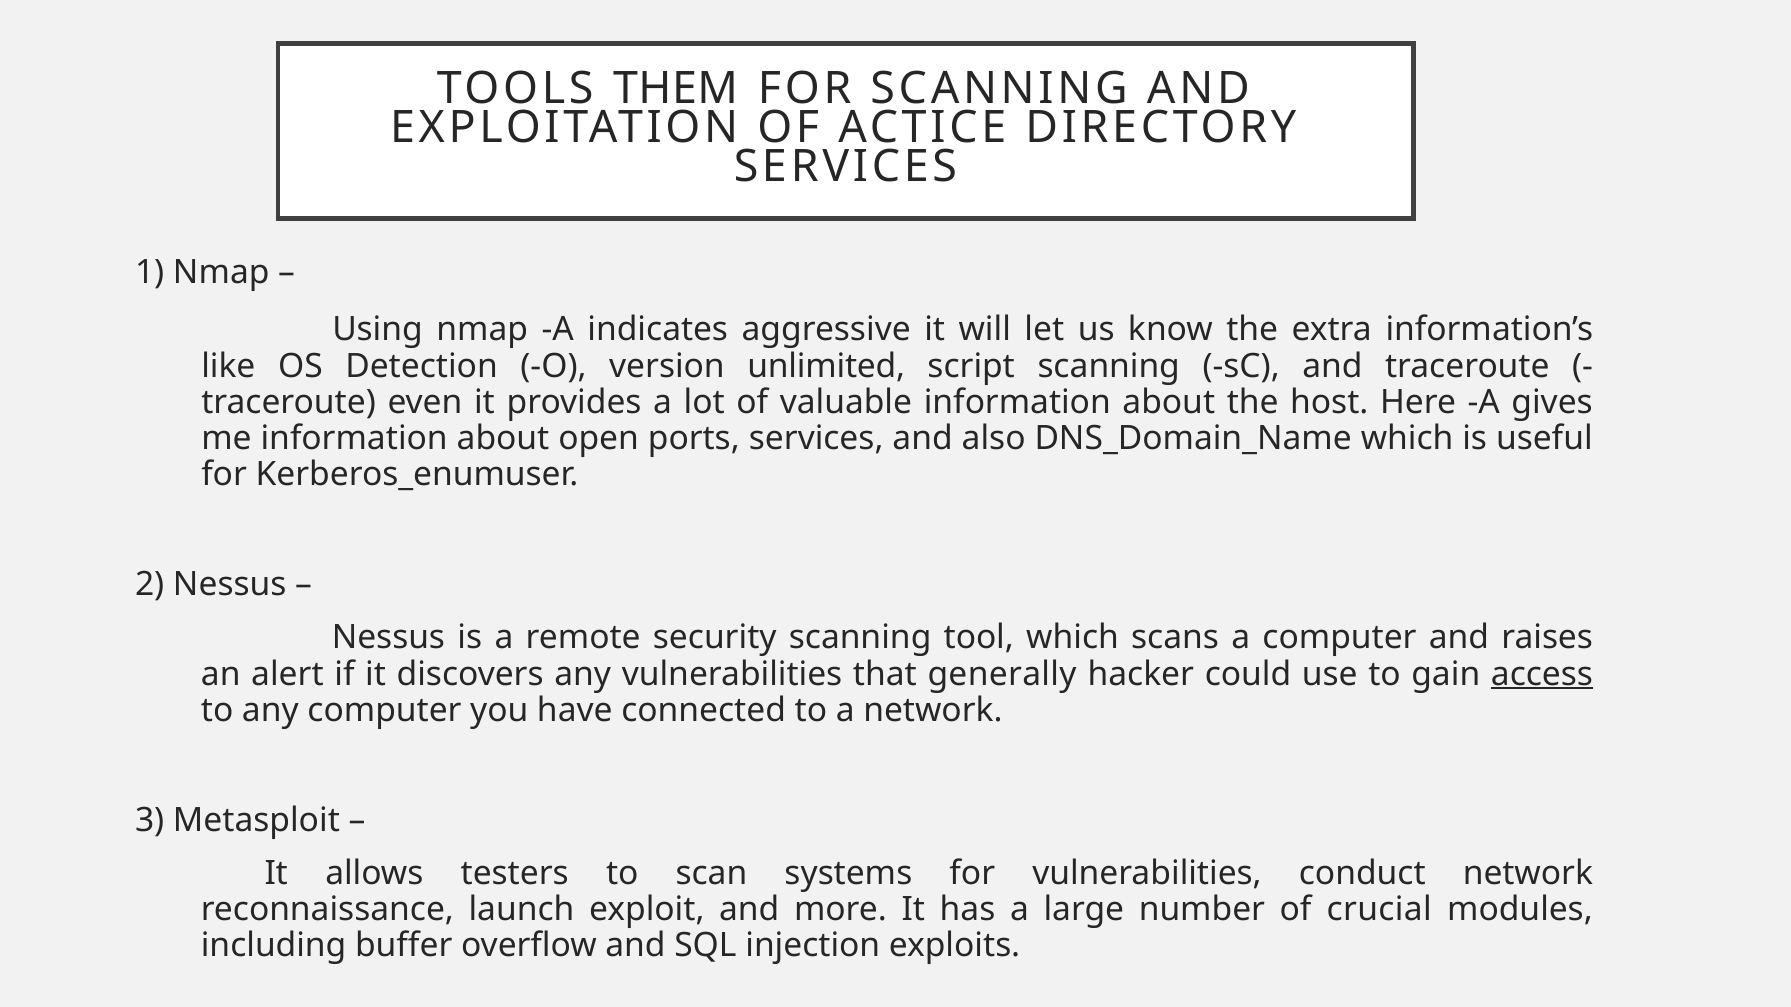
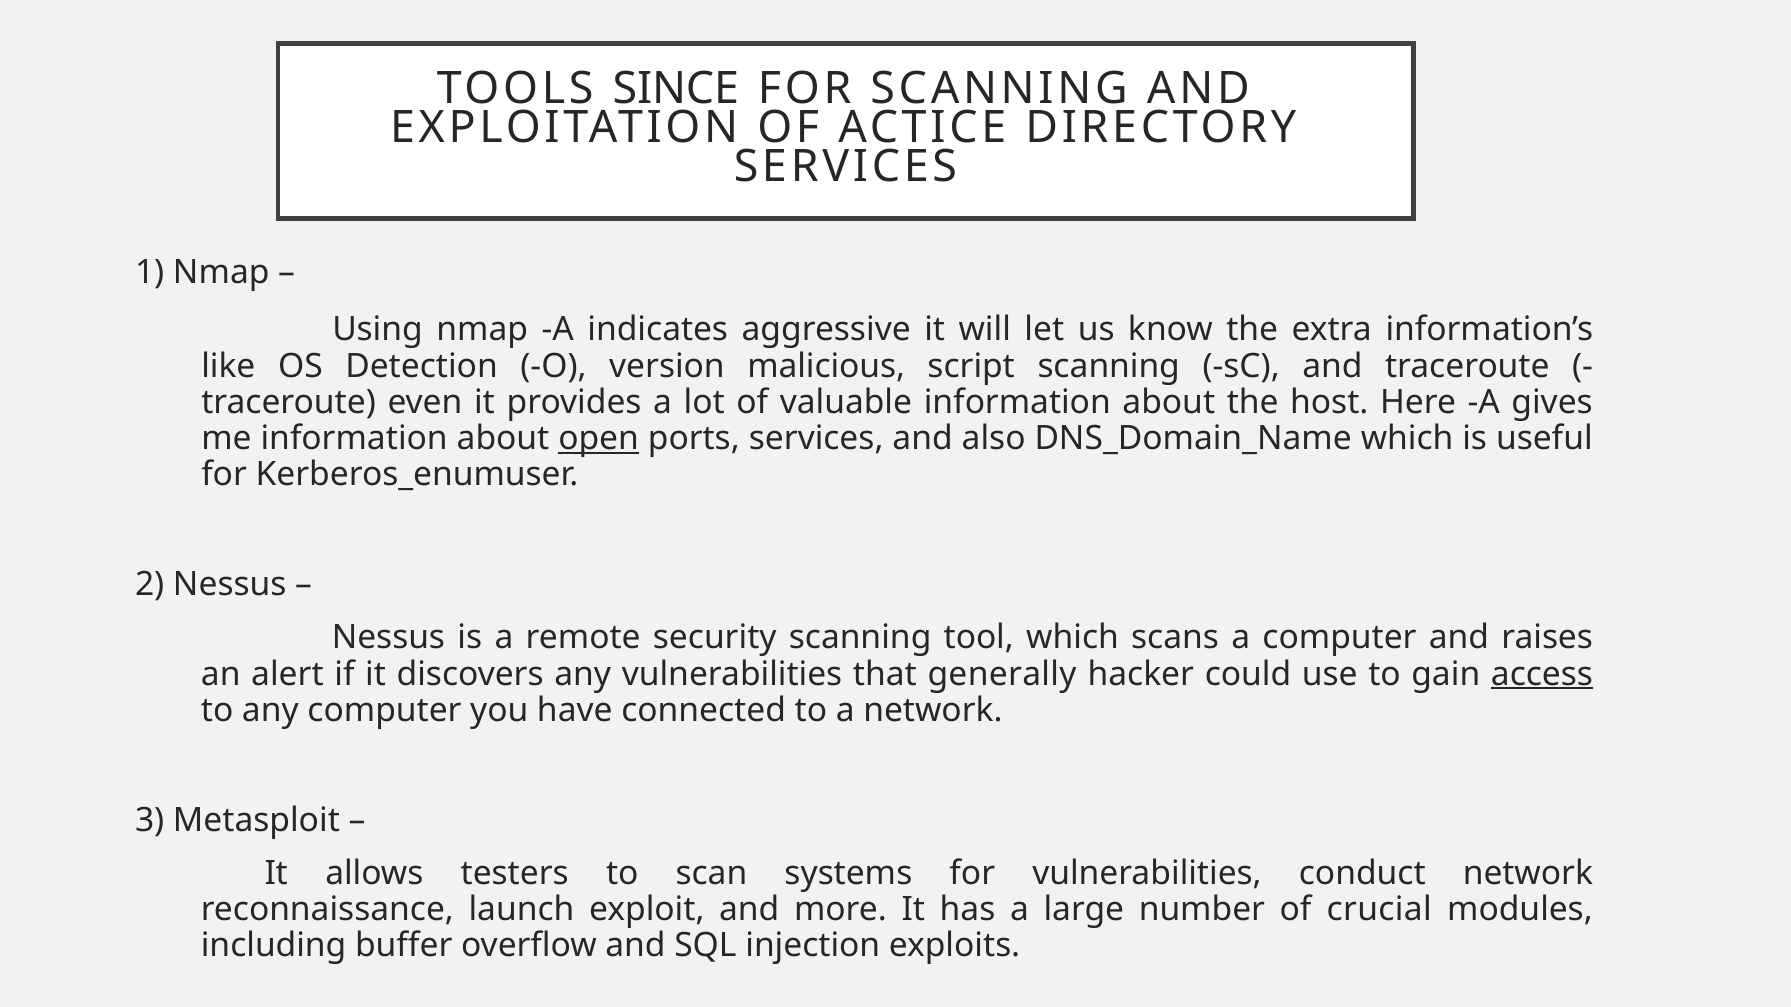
THEM: THEM -> SINCE
unlimited: unlimited -> malicious
open underline: none -> present
